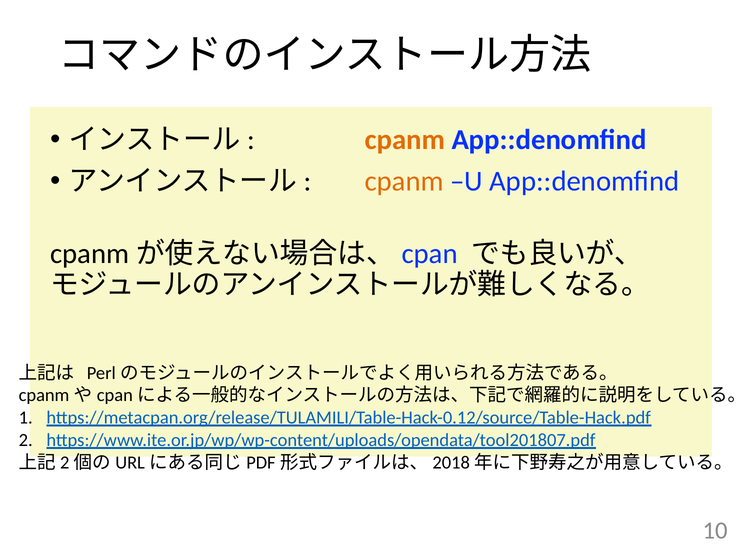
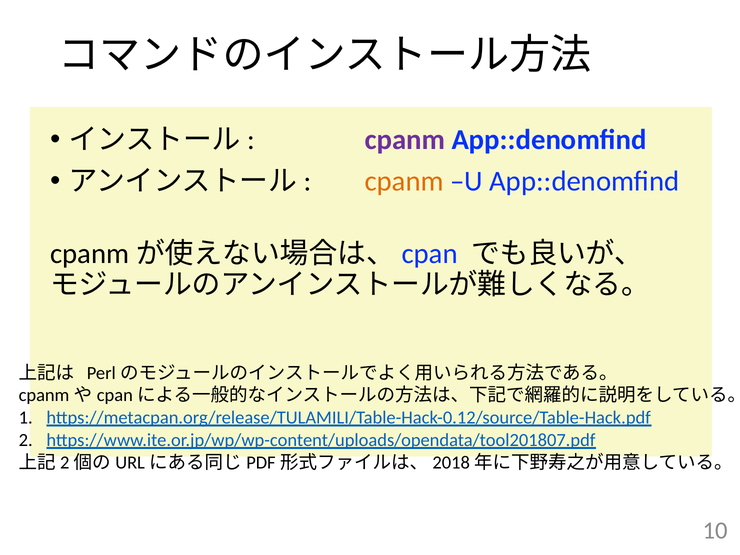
cpanm at (405, 140) colour: orange -> purple
